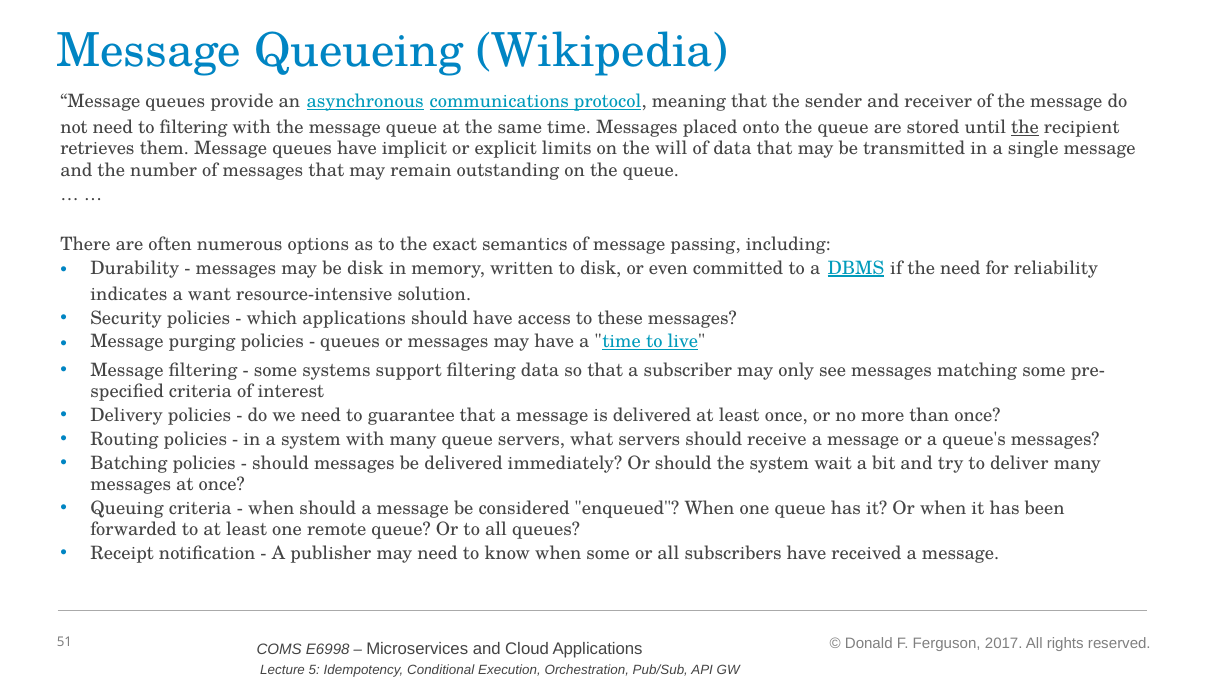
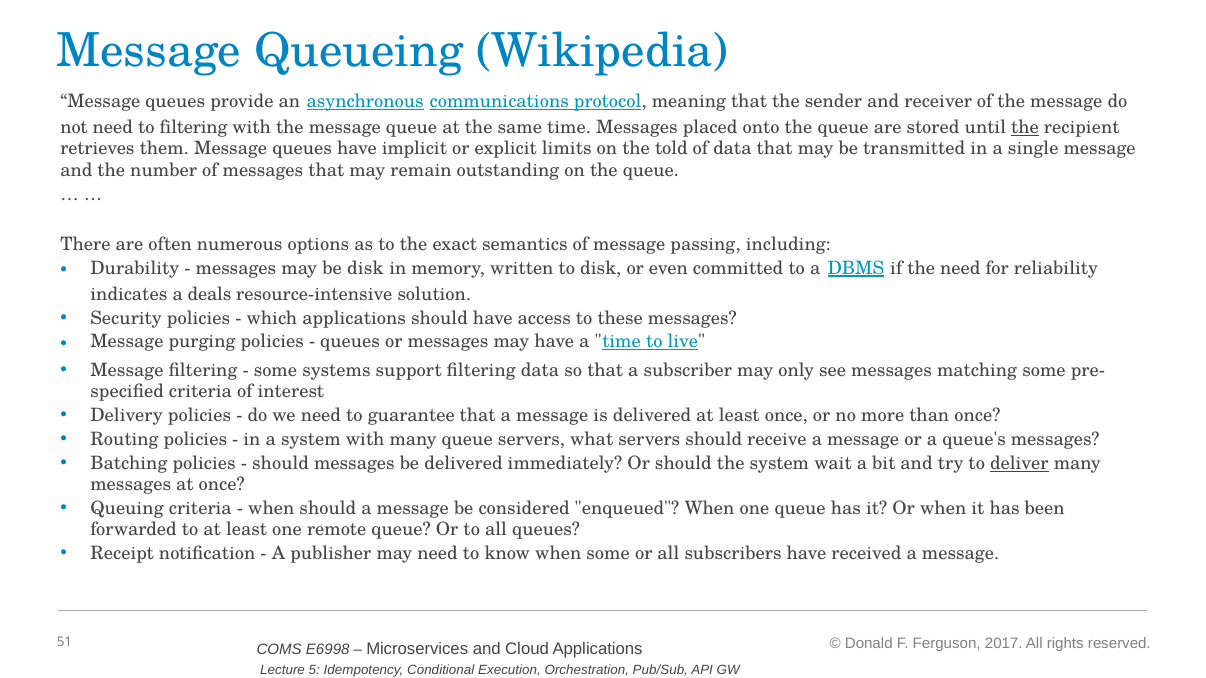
will: will -> told
want: want -> deals
deliver underline: none -> present
